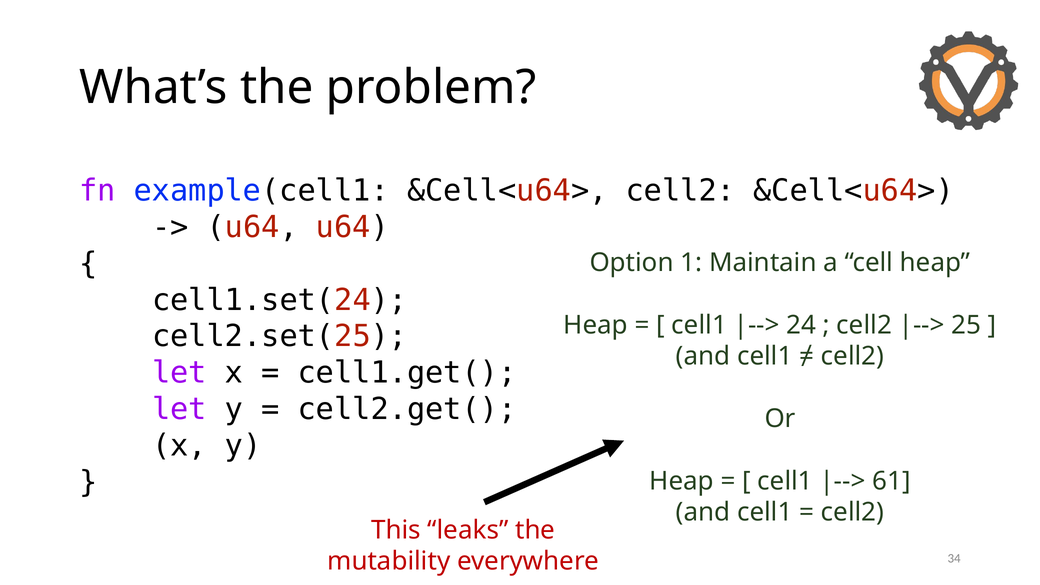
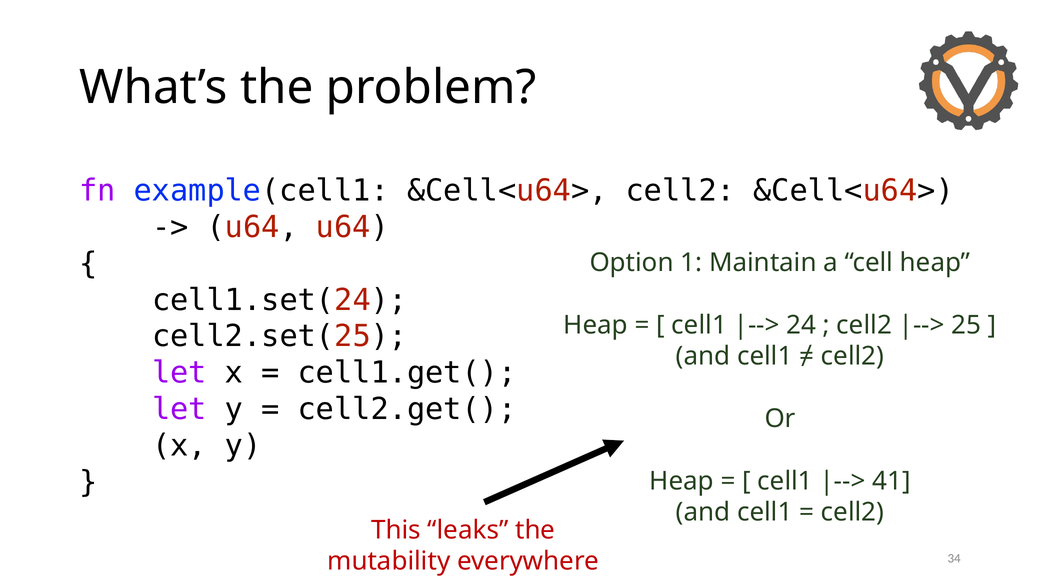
61: 61 -> 41
